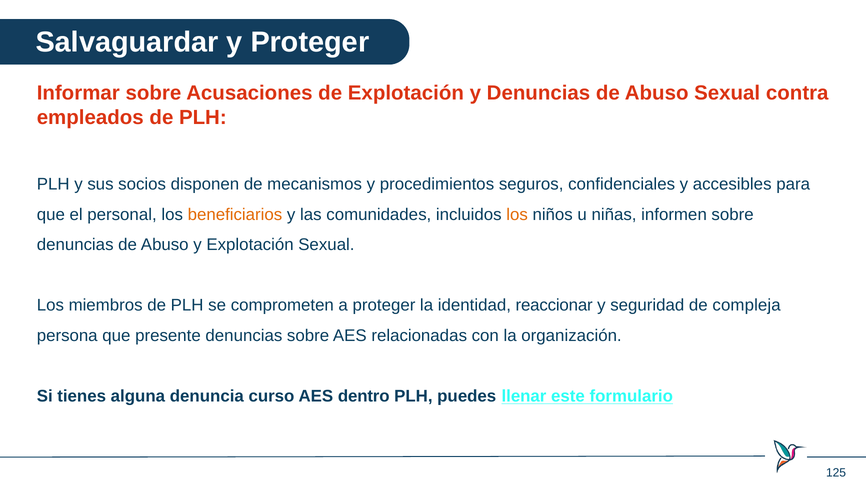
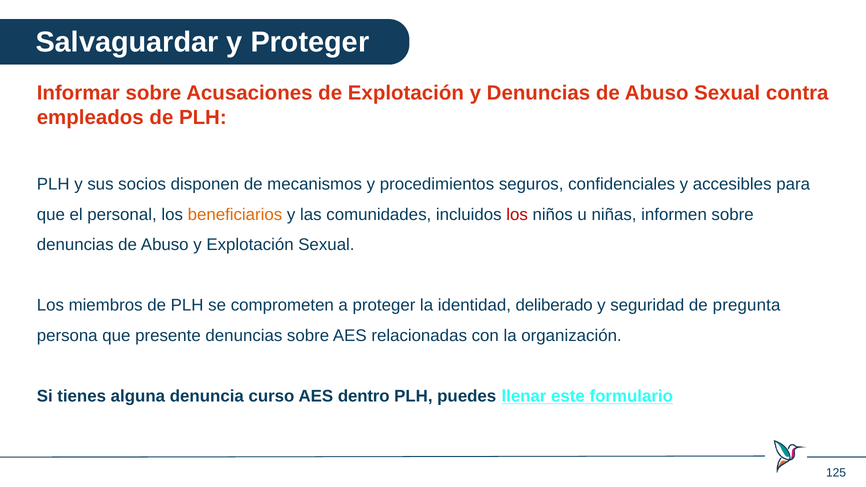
los at (517, 215) colour: orange -> red
reaccionar: reaccionar -> deliberado
compleja: compleja -> pregunta
